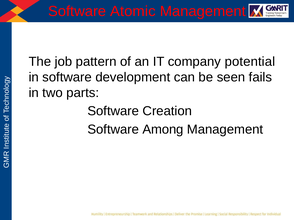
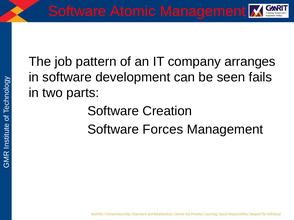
potential: potential -> arranges
Among: Among -> Forces
